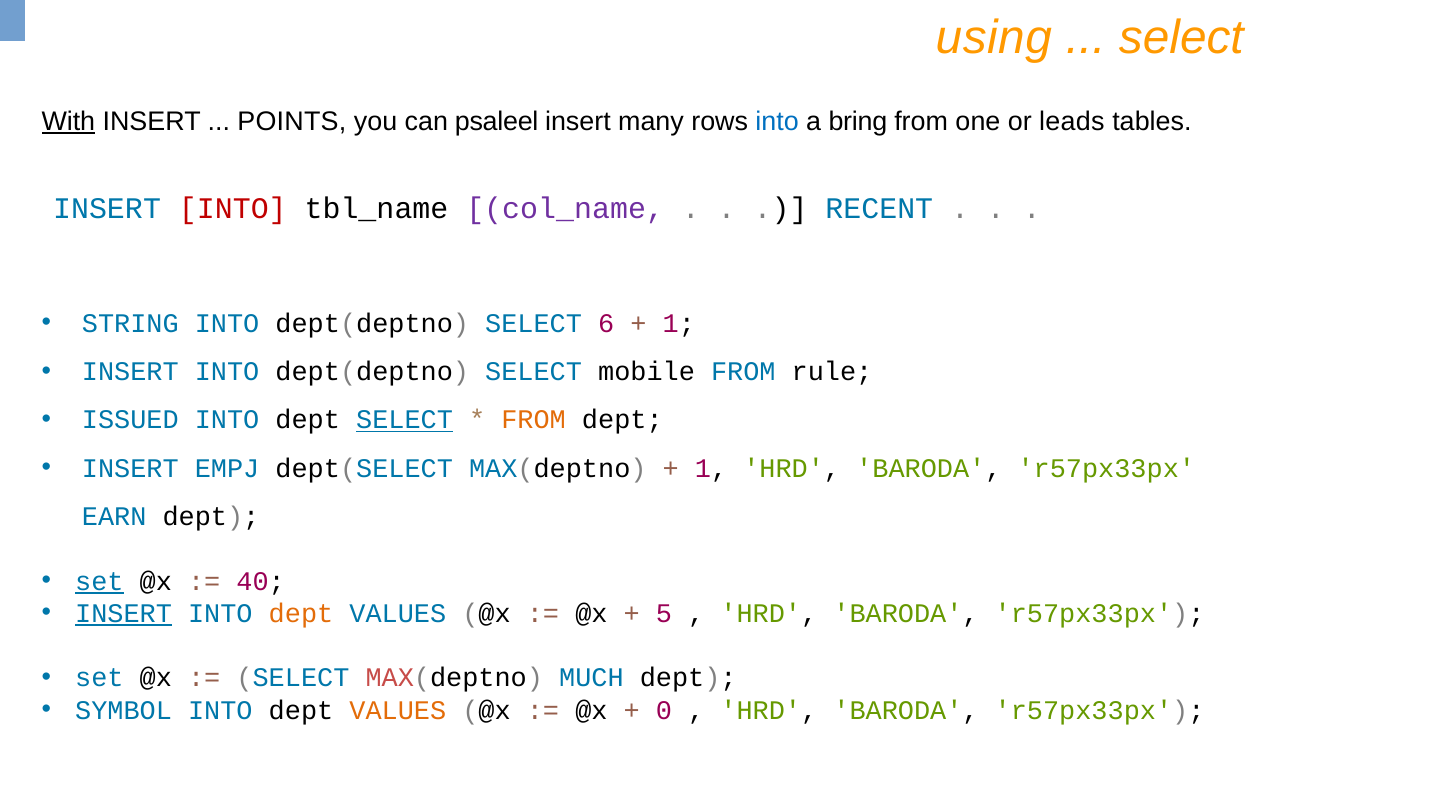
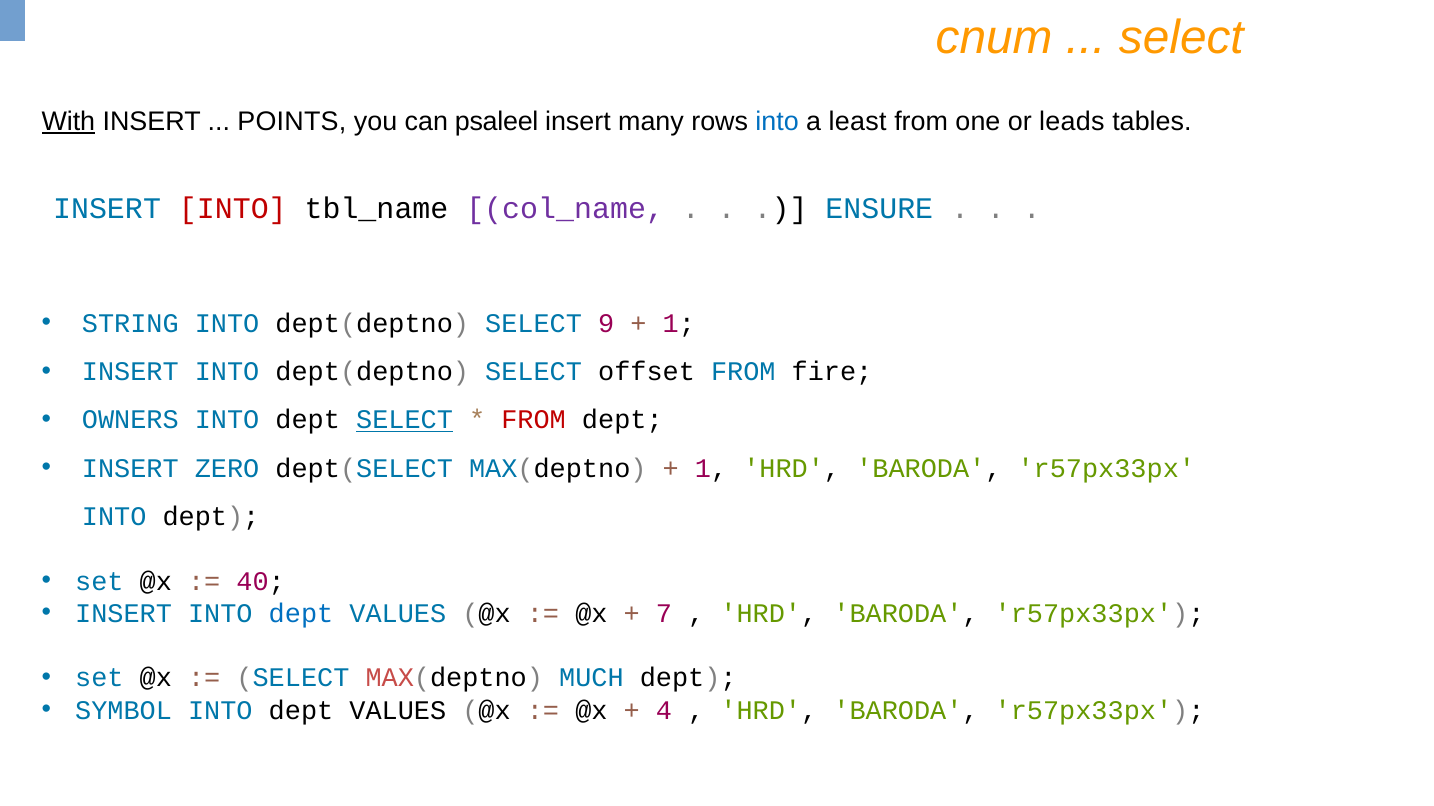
using: using -> cnum
bring: bring -> least
RECENT: RECENT -> ENSURE
6: 6 -> 9
mobile: mobile -> offset
rule: rule -> fire
ISSUED: ISSUED -> OWNERS
FROM at (534, 420) colour: orange -> red
EMPJ: EMPJ -> ZERO
EARN at (114, 517): EARN -> INTO
set at (99, 582) underline: present -> none
INSERT at (124, 614) underline: present -> none
dept at (301, 614) colour: orange -> blue
5: 5 -> 7
VALUES at (398, 711) colour: orange -> black
0: 0 -> 4
